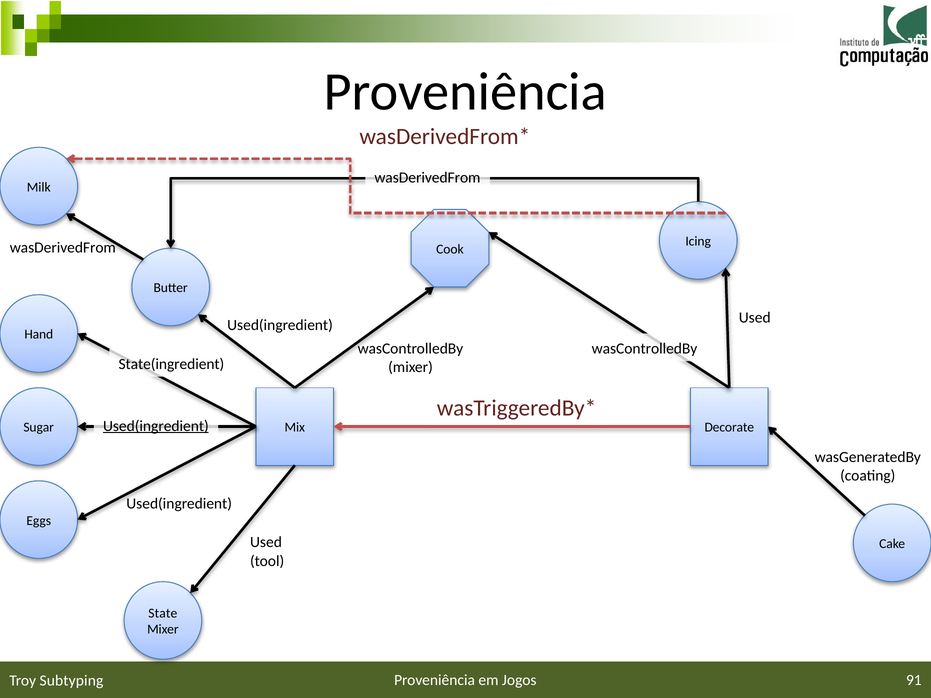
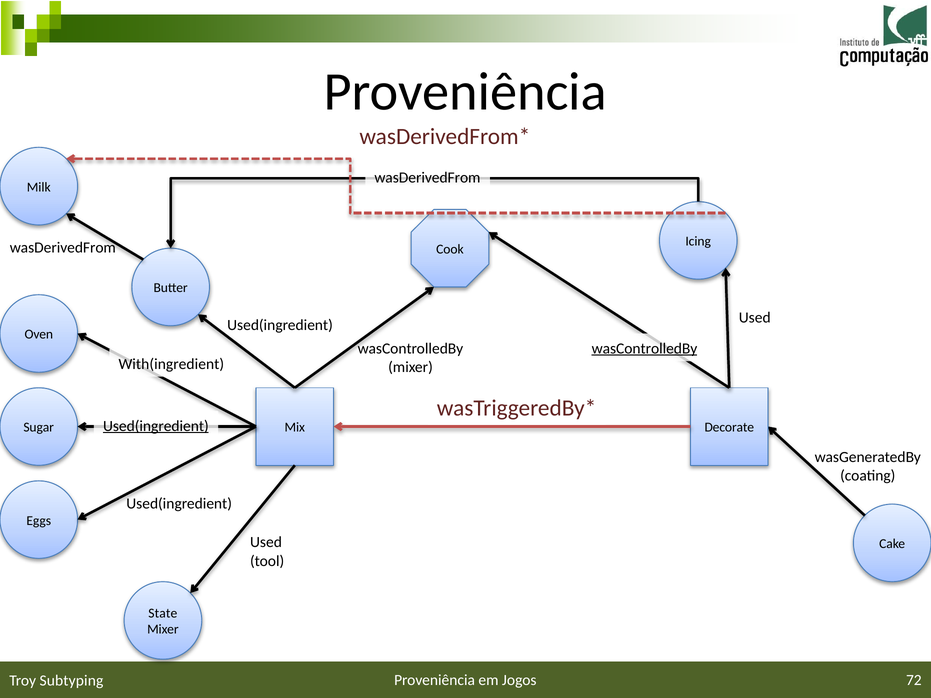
Hand: Hand -> Oven
wasControlledBy at (644, 349) underline: none -> present
State(ingredient: State(ingredient -> With(ingredient
91: 91 -> 72
